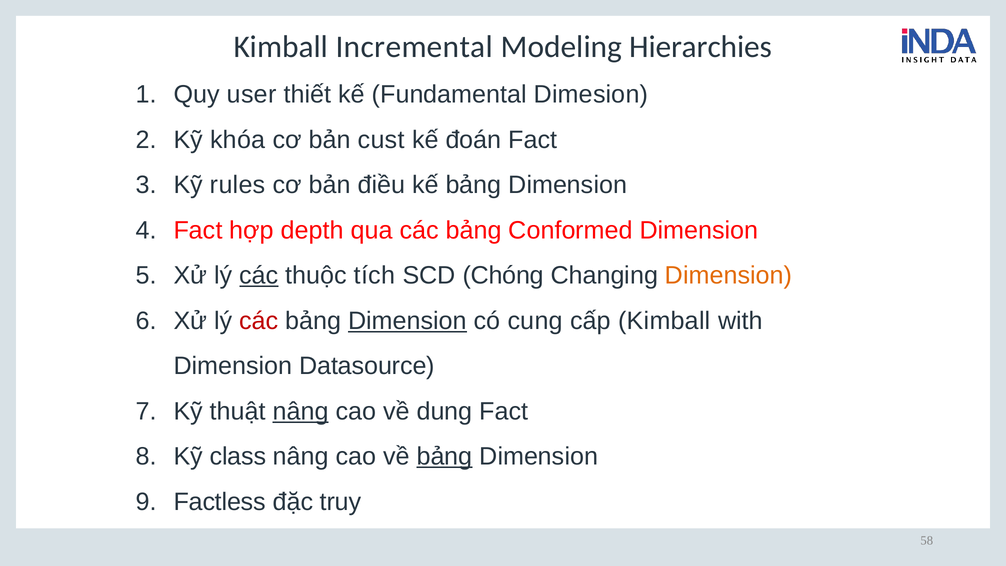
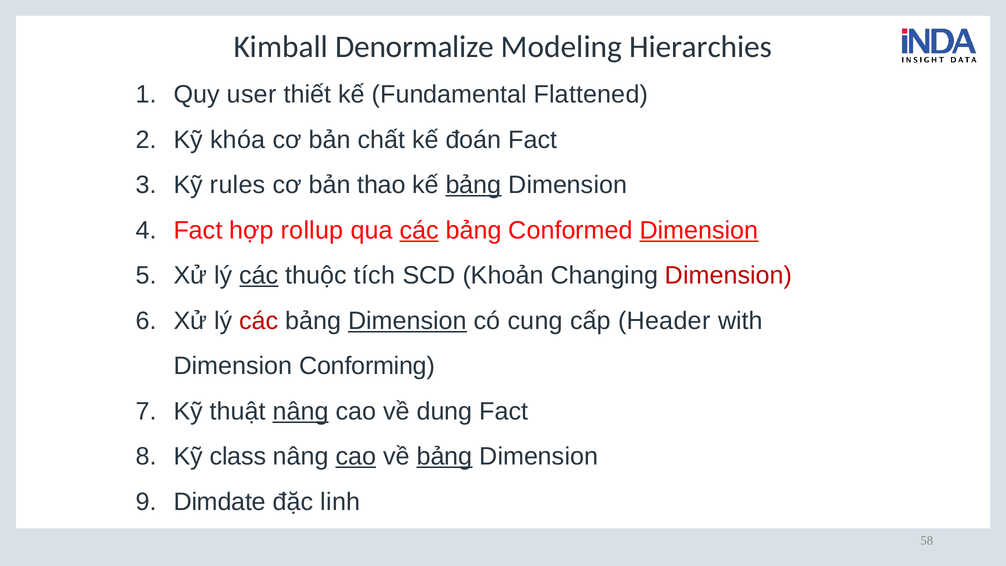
Incremental: Incremental -> Denormalize
Dimesion: Dimesion -> Flattened
cust: cust -> chất
điều: điều -> thao
bảng at (473, 185) underline: none -> present
depth: depth -> rollup
các at (419, 230) underline: none -> present
Dimension at (699, 230) underline: none -> present
Chóng: Chóng -> Khoản
Dimension at (729, 275) colour: orange -> red
cấp Kimball: Kimball -> Header
Datasource: Datasource -> Conforming
cao at (356, 457) underline: none -> present
Factless: Factless -> Dimdate
truy: truy -> linh
